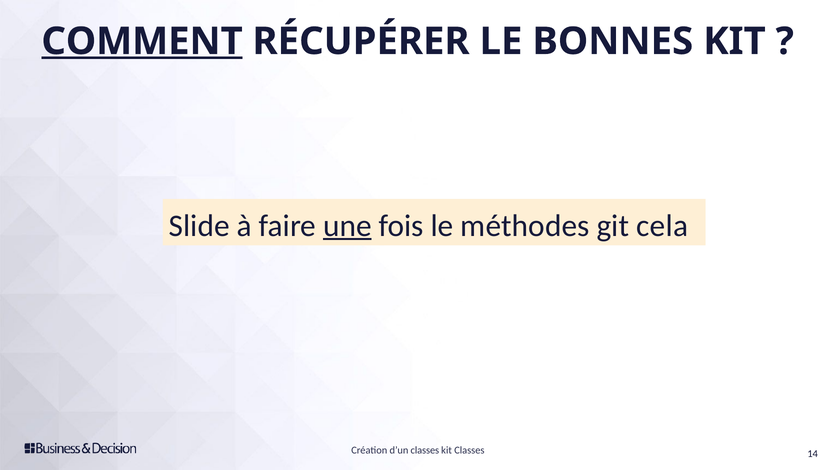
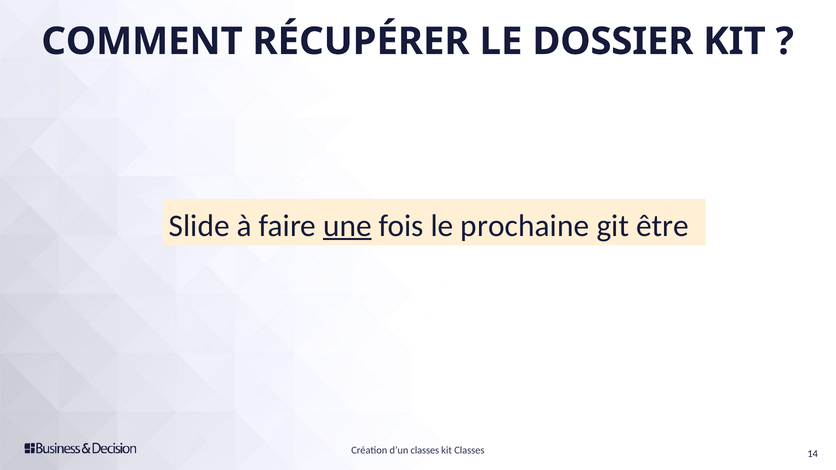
COMMENT underline: present -> none
BONNES: BONNES -> DOSSIER
méthodes: méthodes -> prochaine
cela: cela -> être
